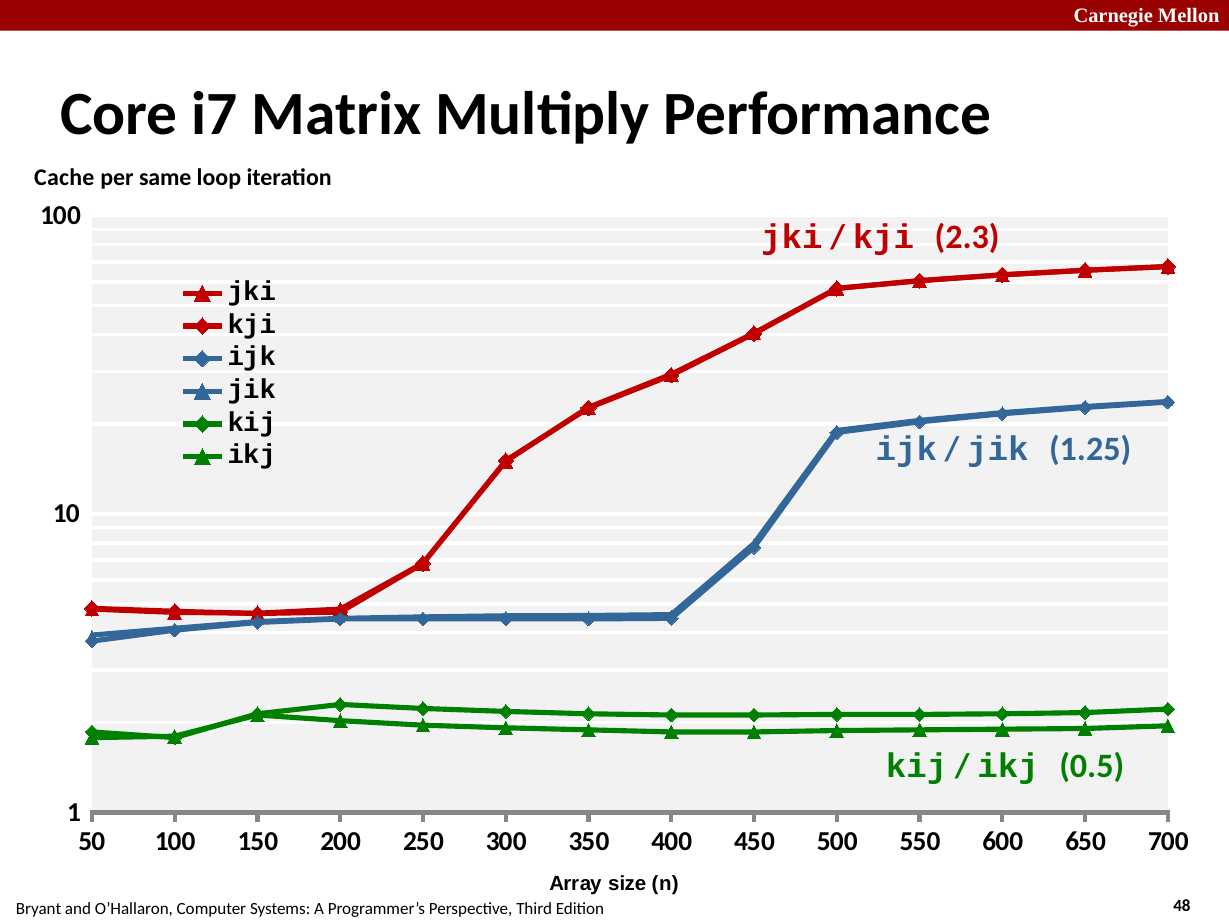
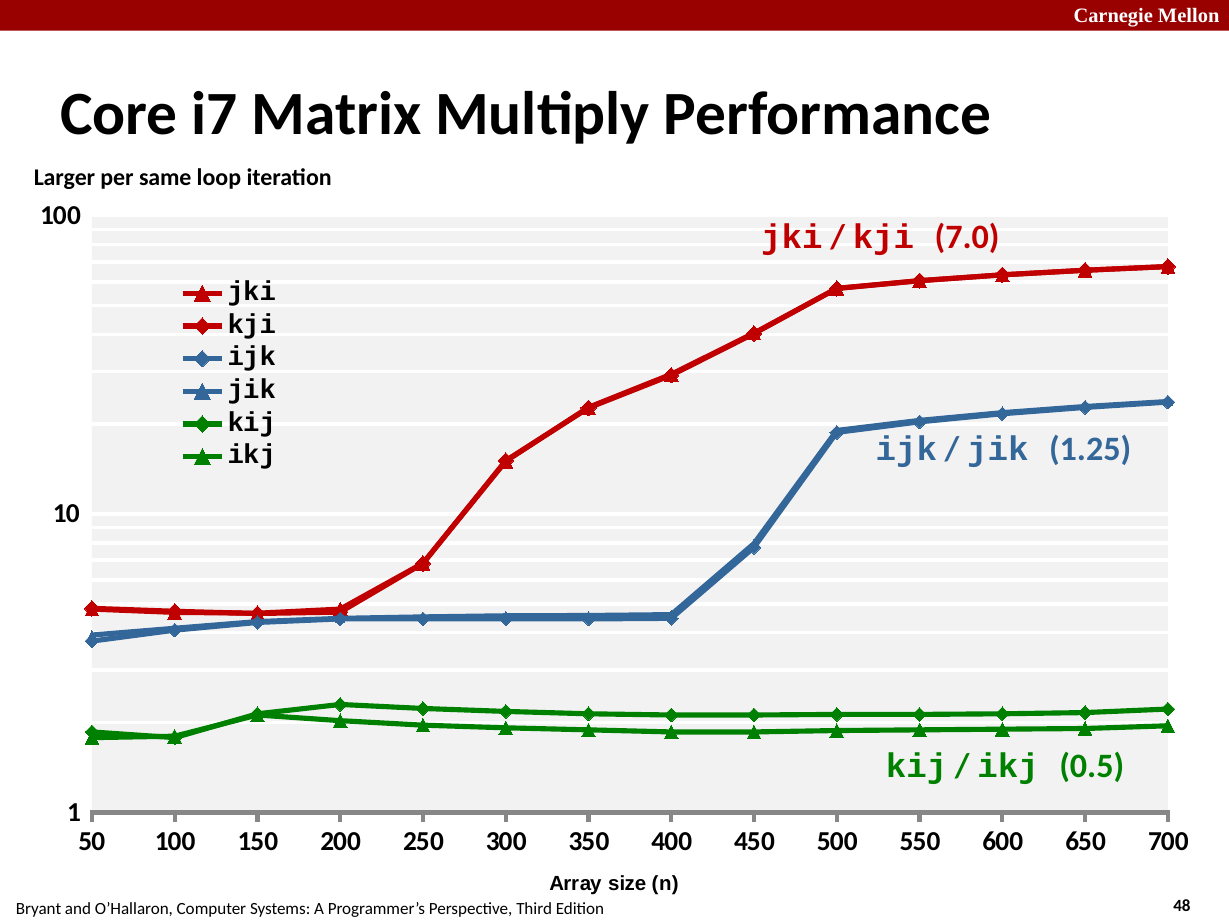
Cache: Cache -> Larger
2.3: 2.3 -> 7.0
